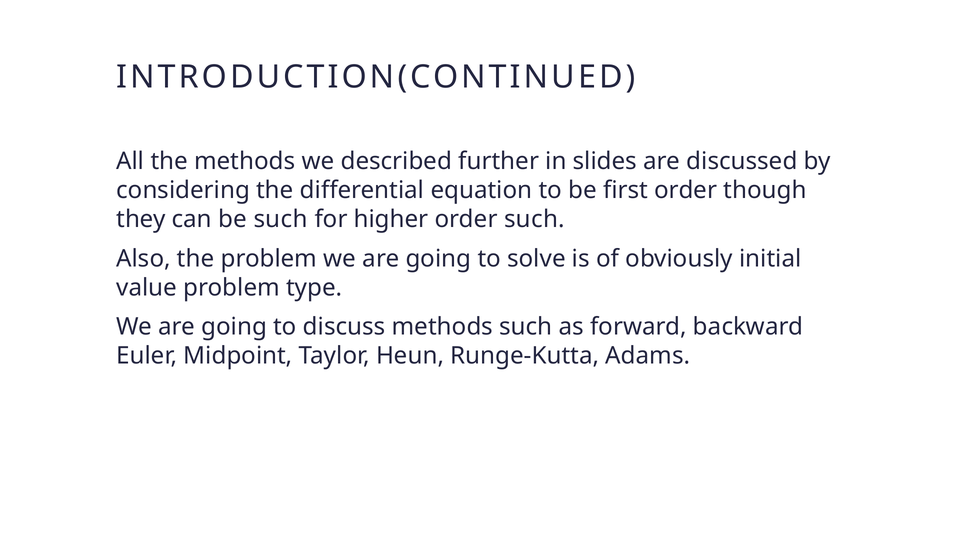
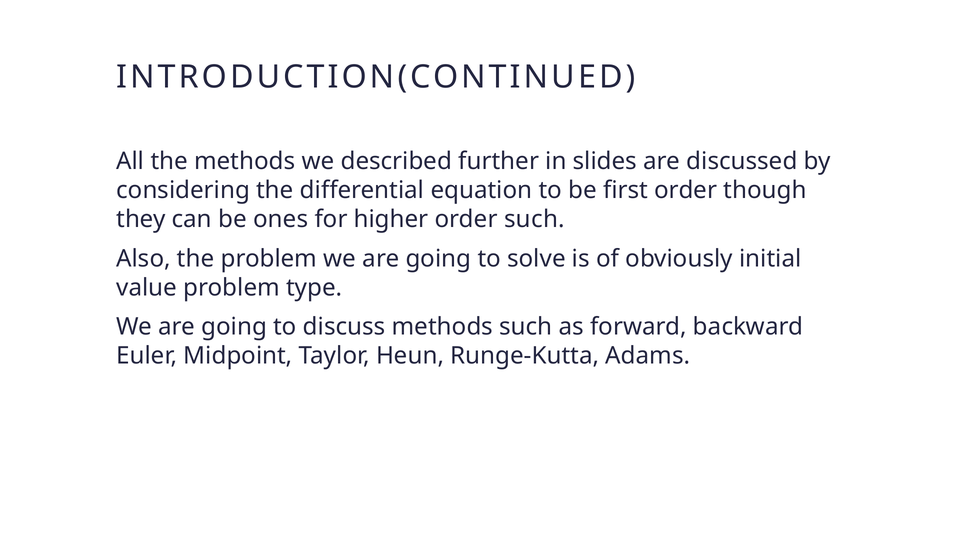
be such: such -> ones
